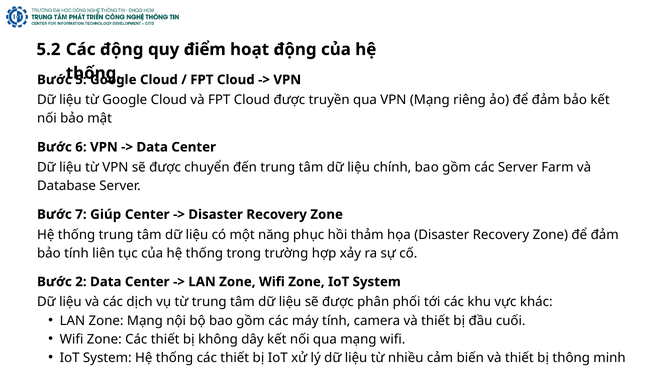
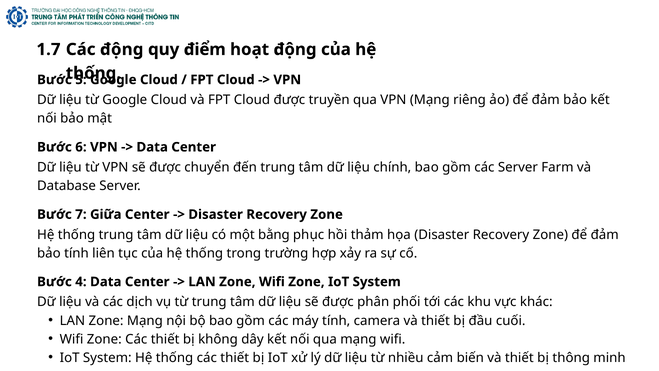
5.2: 5.2 -> 1.7
Giúp: Giúp -> Giữa
năng: năng -> bằng
2: 2 -> 4
